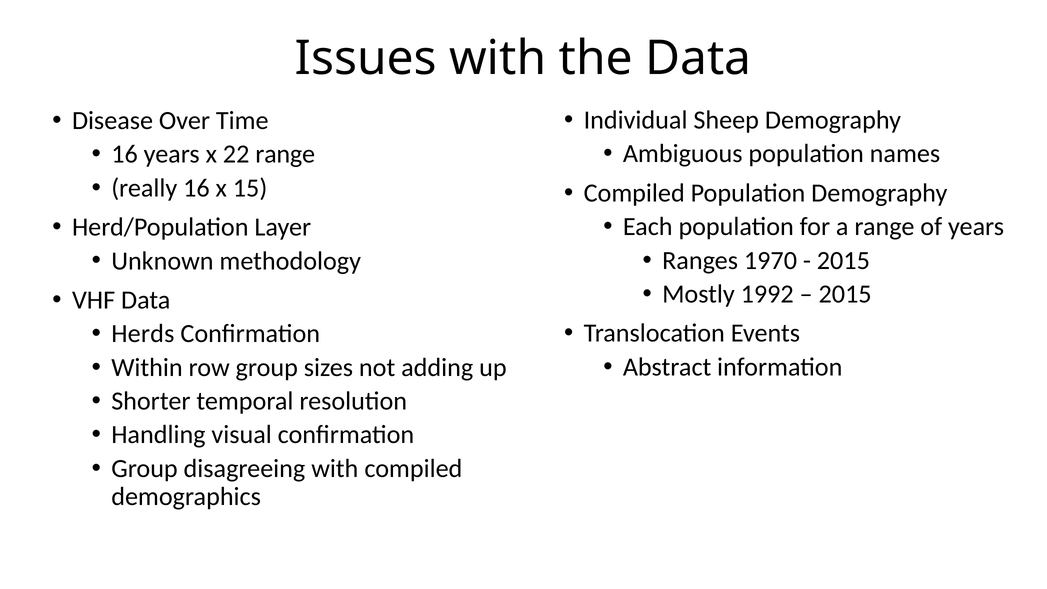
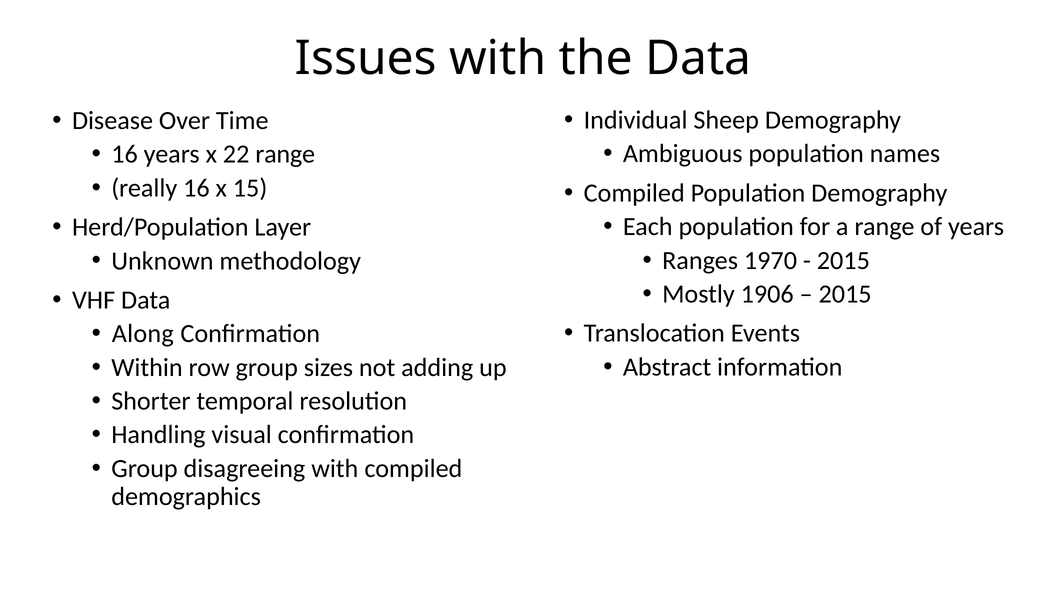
1992: 1992 -> 1906
Herds: Herds -> Along
